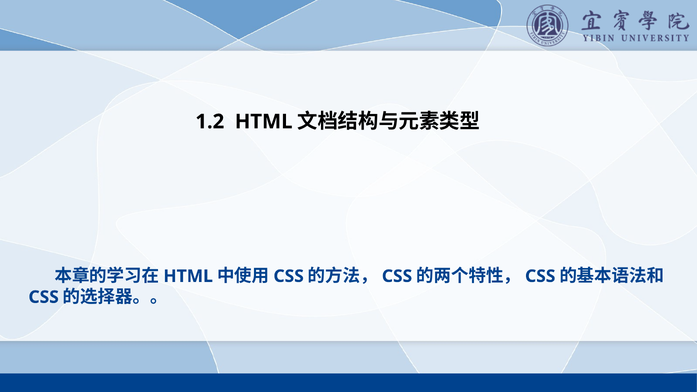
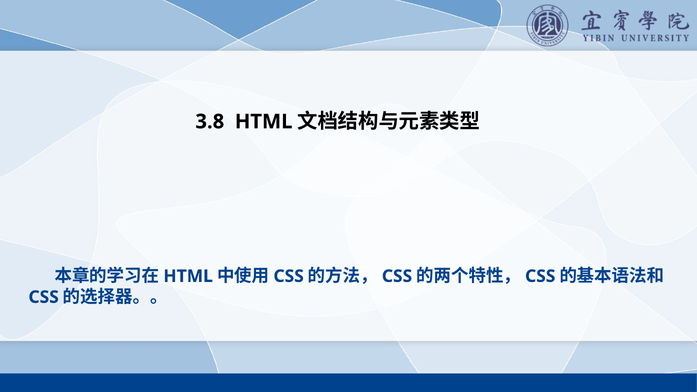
1.2: 1.2 -> 3.8
